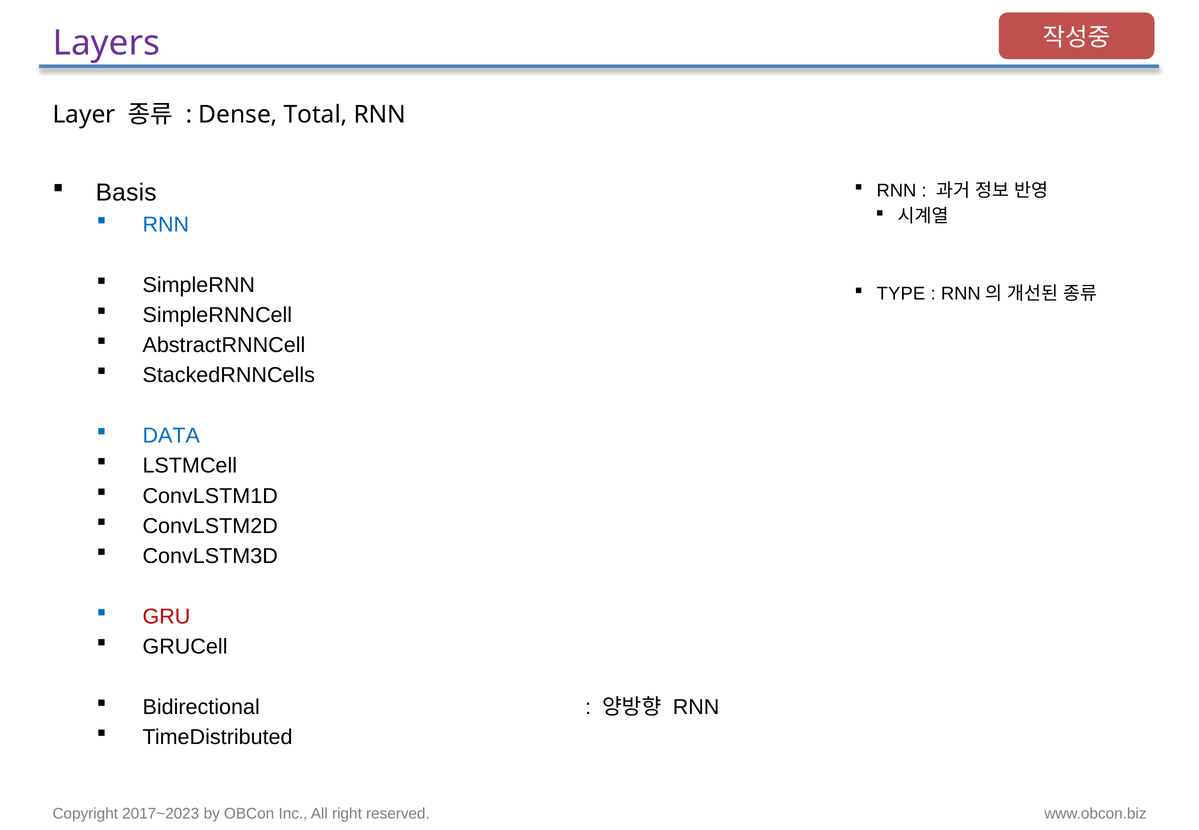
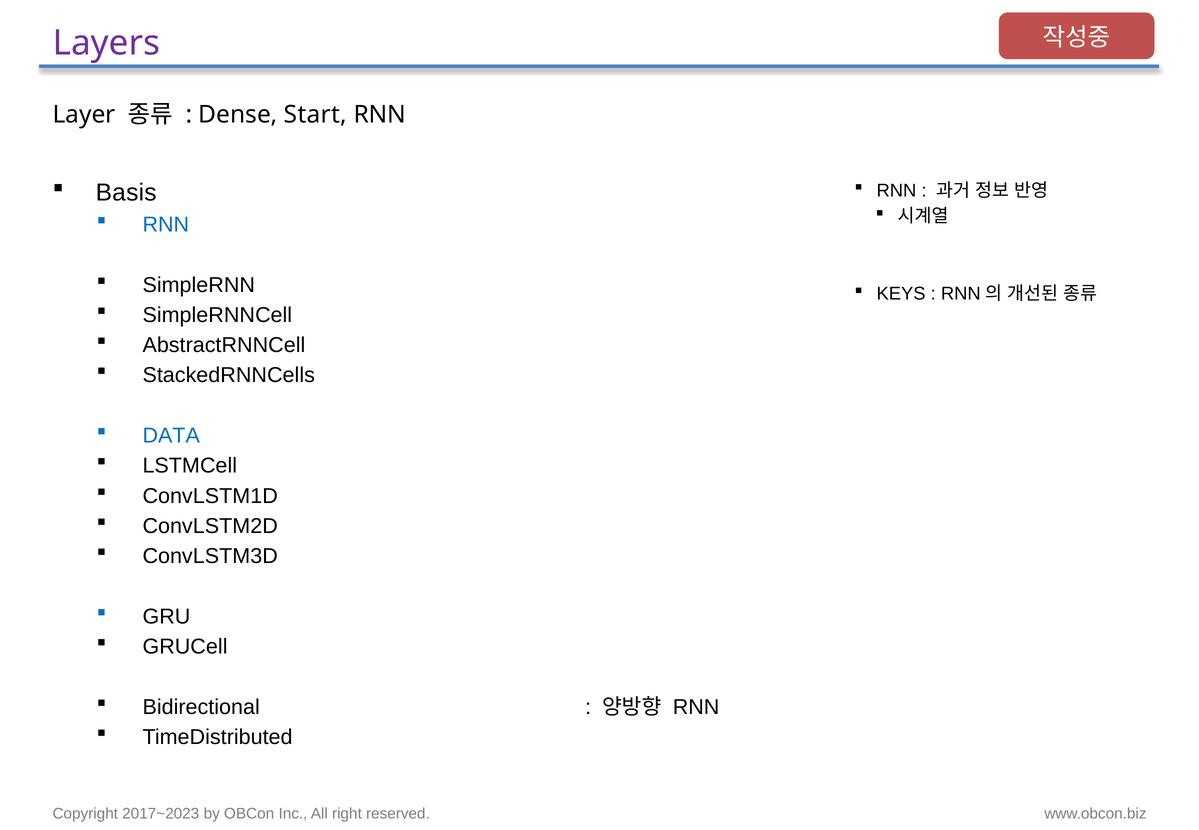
Total: Total -> Start
TYPE: TYPE -> KEYS
GRU colour: red -> black
